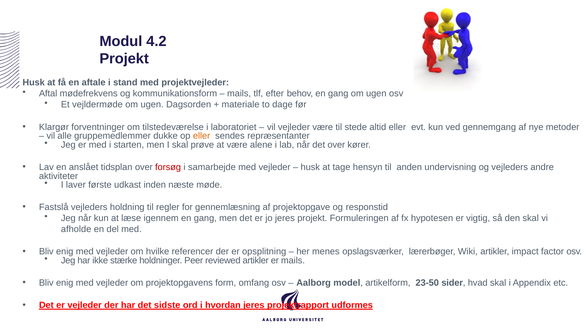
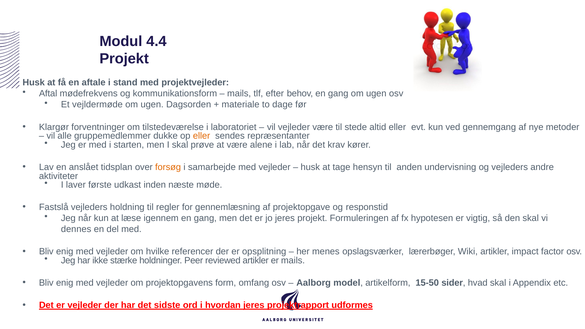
4.2: 4.2 -> 4.4
det over: over -> krav
forsøg colour: red -> orange
afholde: afholde -> dennes
23-50: 23-50 -> 15-50
